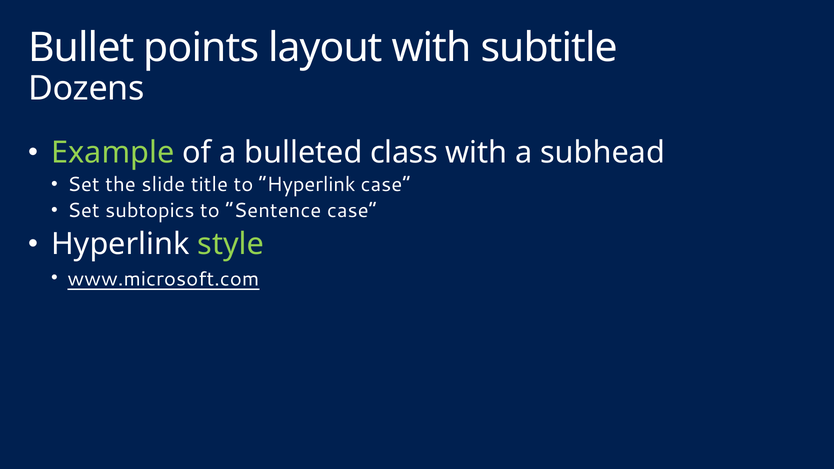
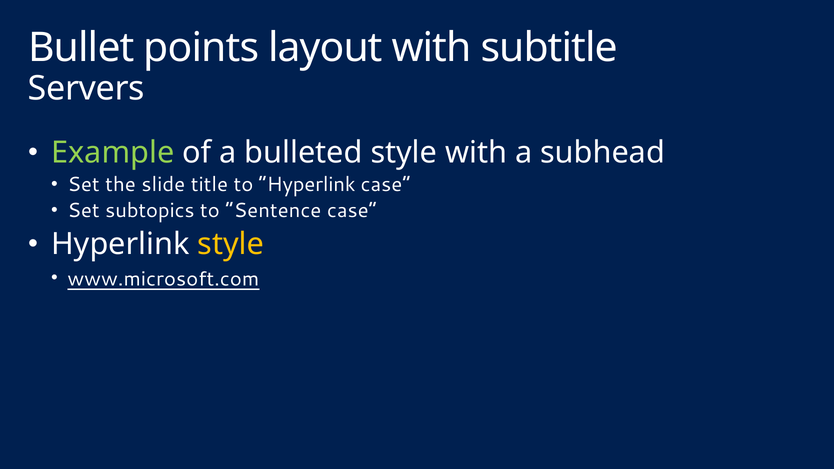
Dozens: Dozens -> Servers
bulleted class: class -> style
style at (231, 244) colour: light green -> yellow
